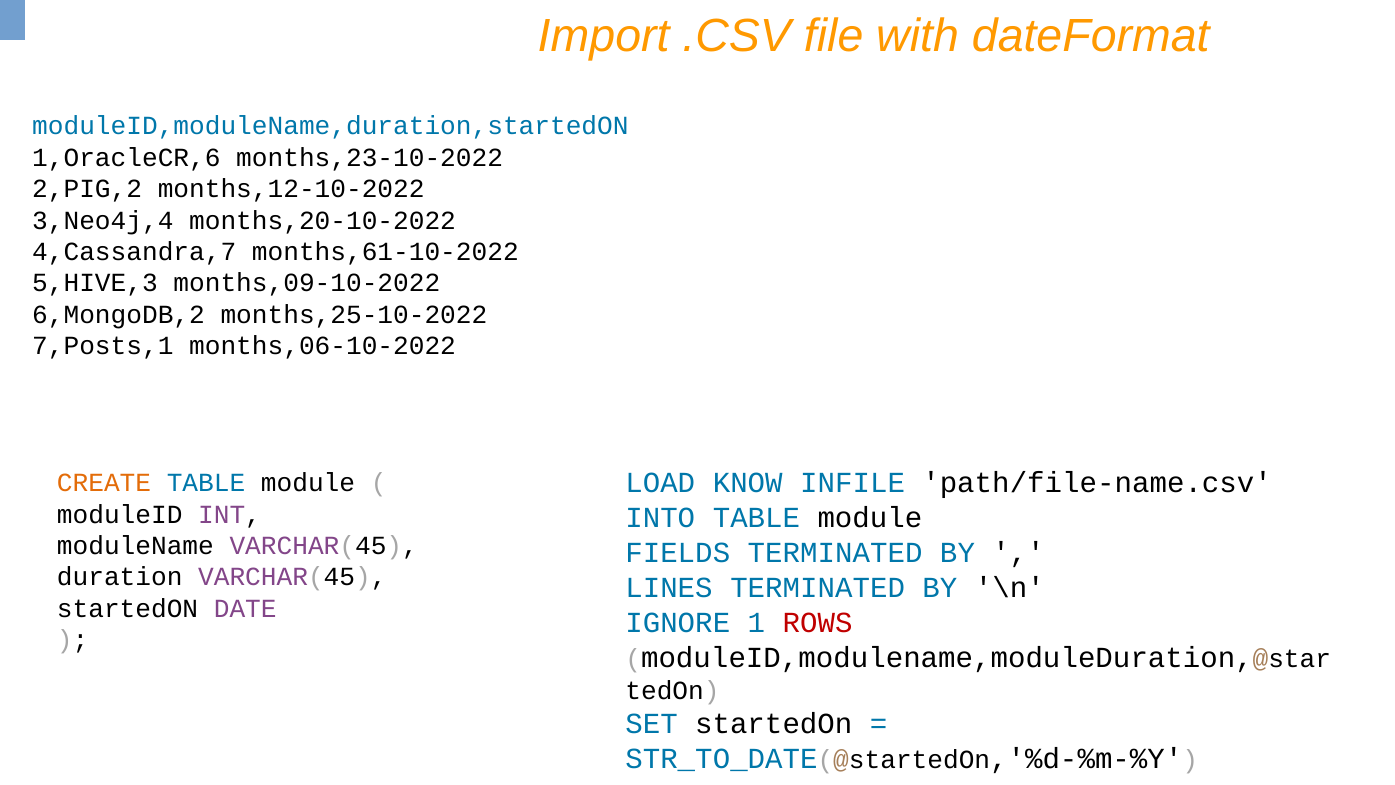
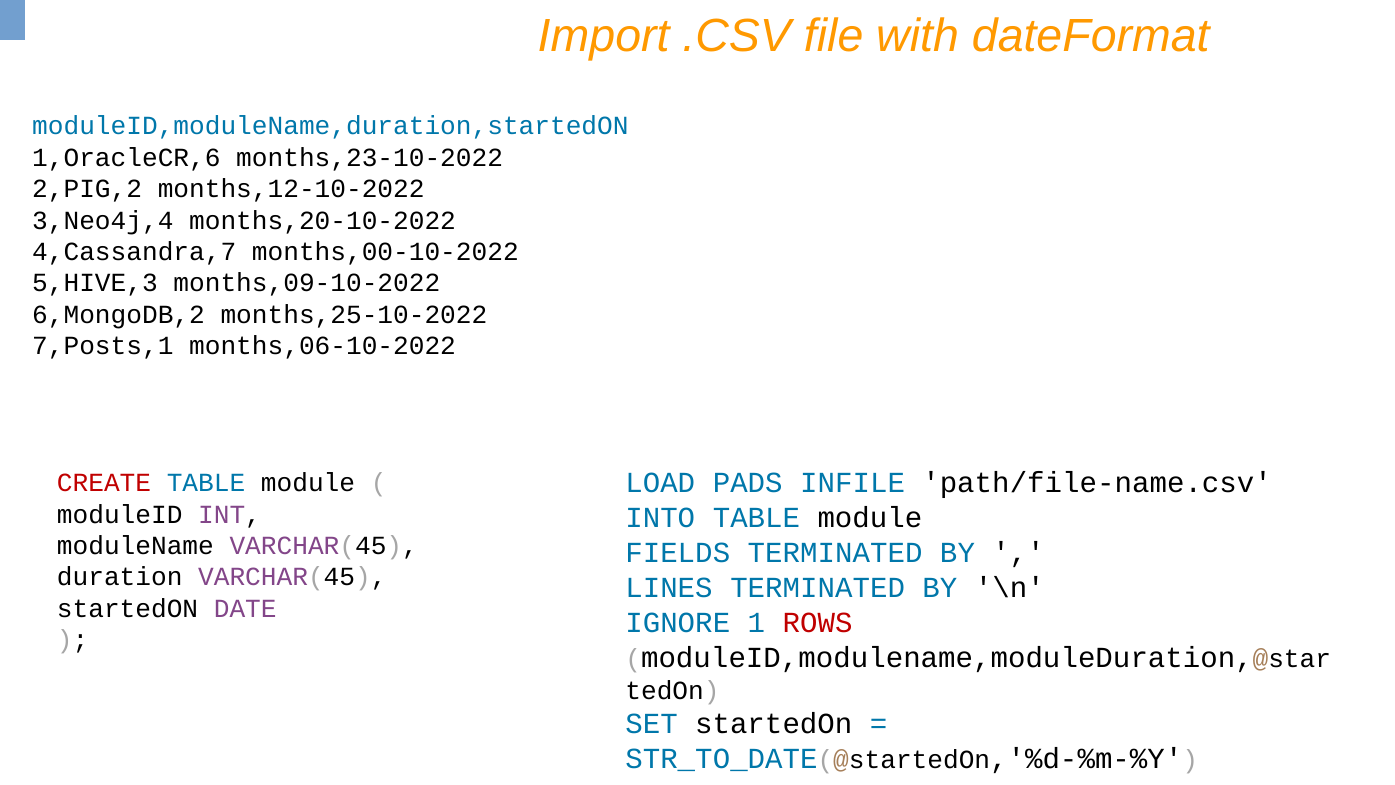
months,61-10-2022: months,61-10-2022 -> months,00-10-2022
KNOW: KNOW -> PADS
CREATE colour: orange -> red
